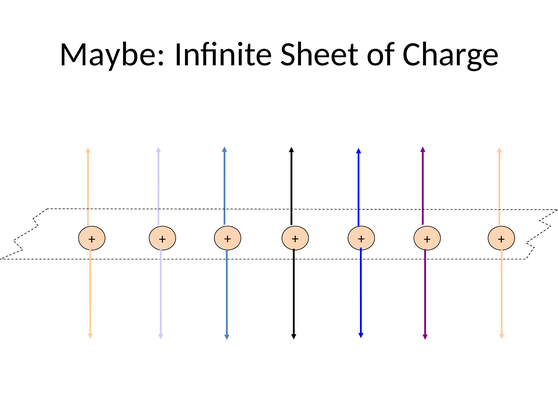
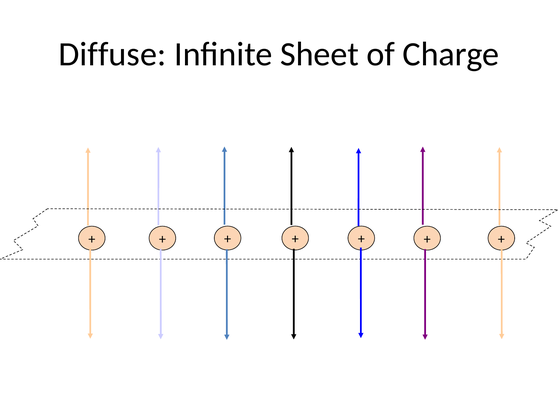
Maybe: Maybe -> Diffuse
